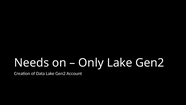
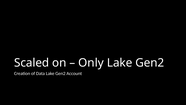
Needs: Needs -> Scaled
